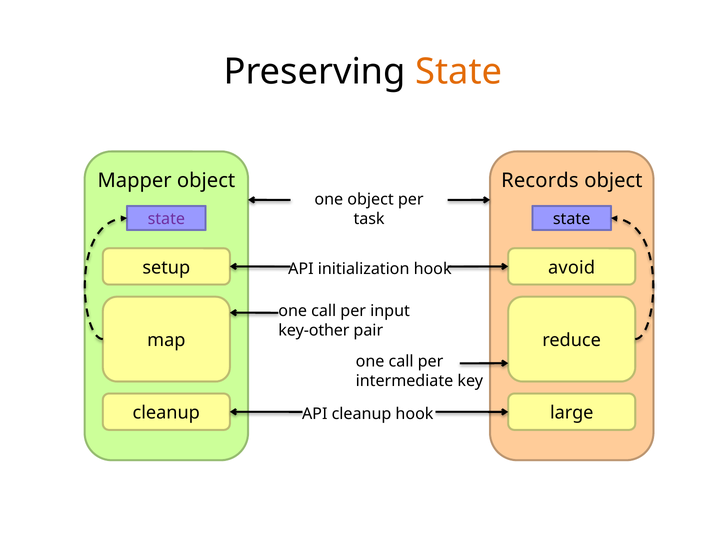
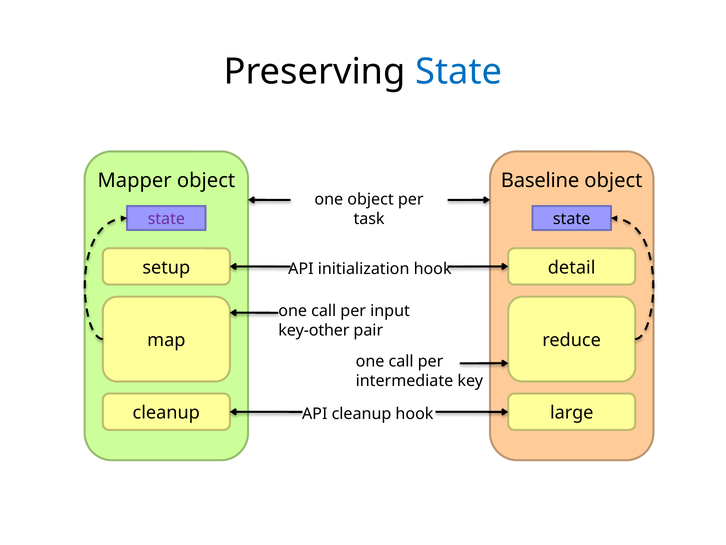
State at (459, 71) colour: orange -> blue
Records: Records -> Baseline
avoid: avoid -> detail
